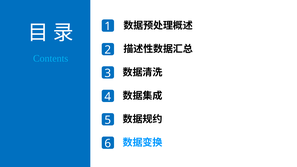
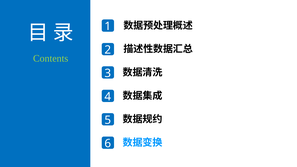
Contents colour: light blue -> light green
